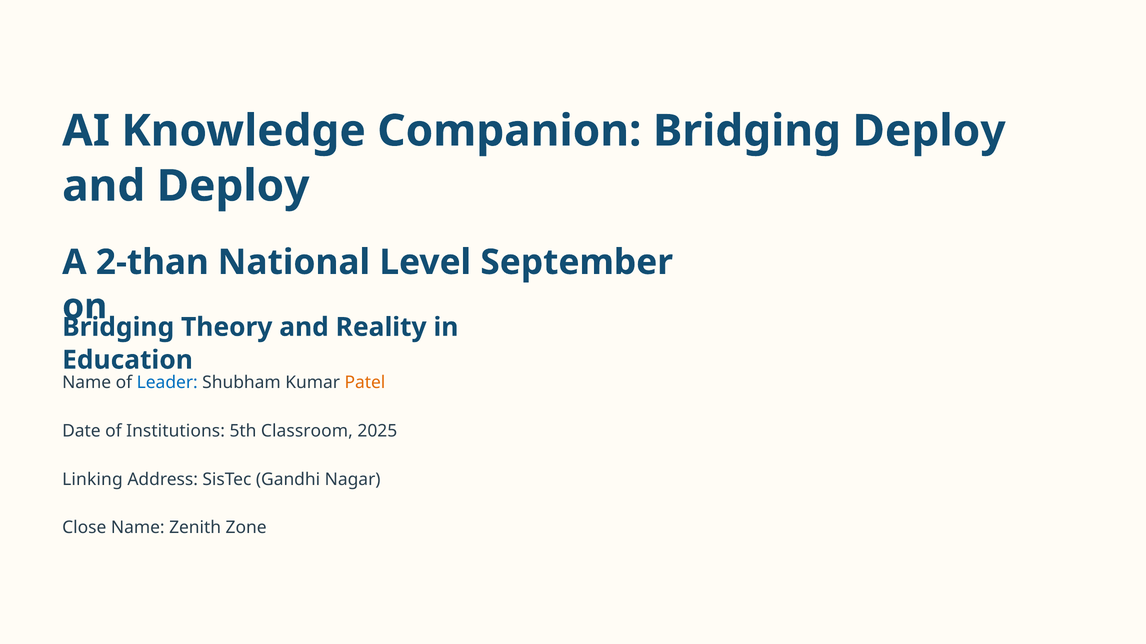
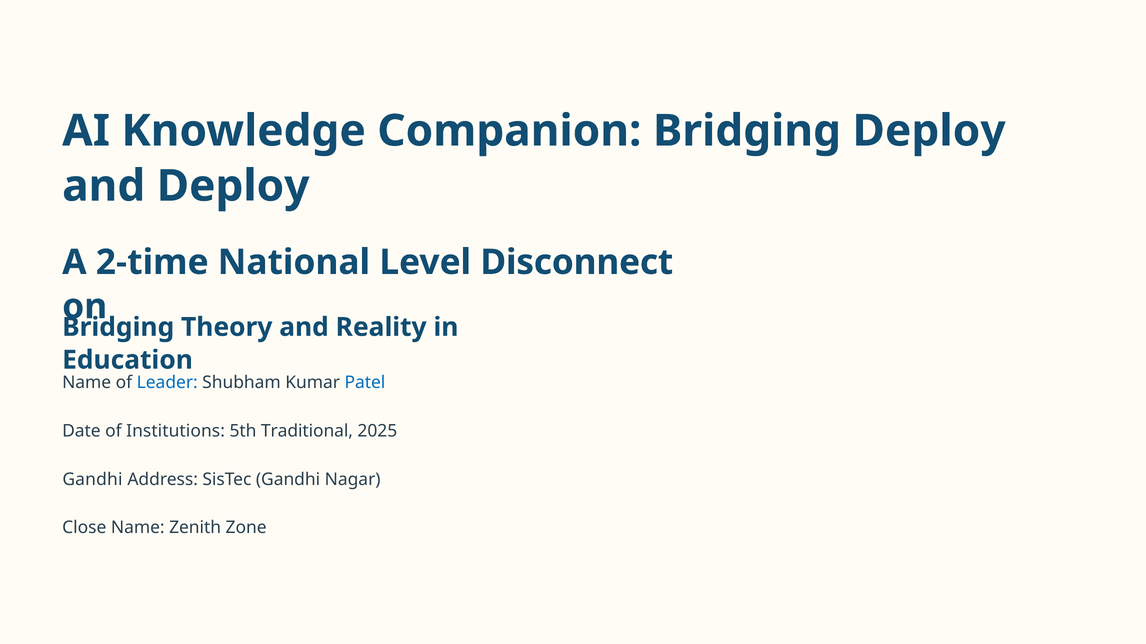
2-than: 2-than -> 2-time
September: September -> Disconnect
Patel colour: orange -> blue
Classroom: Classroom -> Traditional
Linking at (92, 480): Linking -> Gandhi
